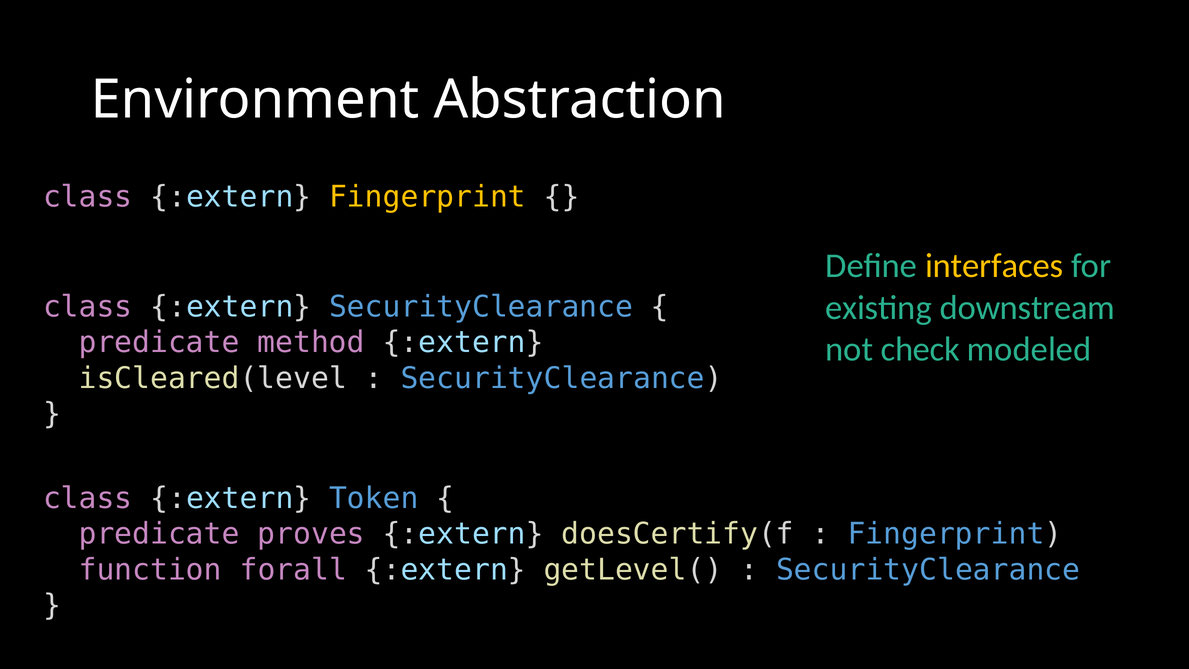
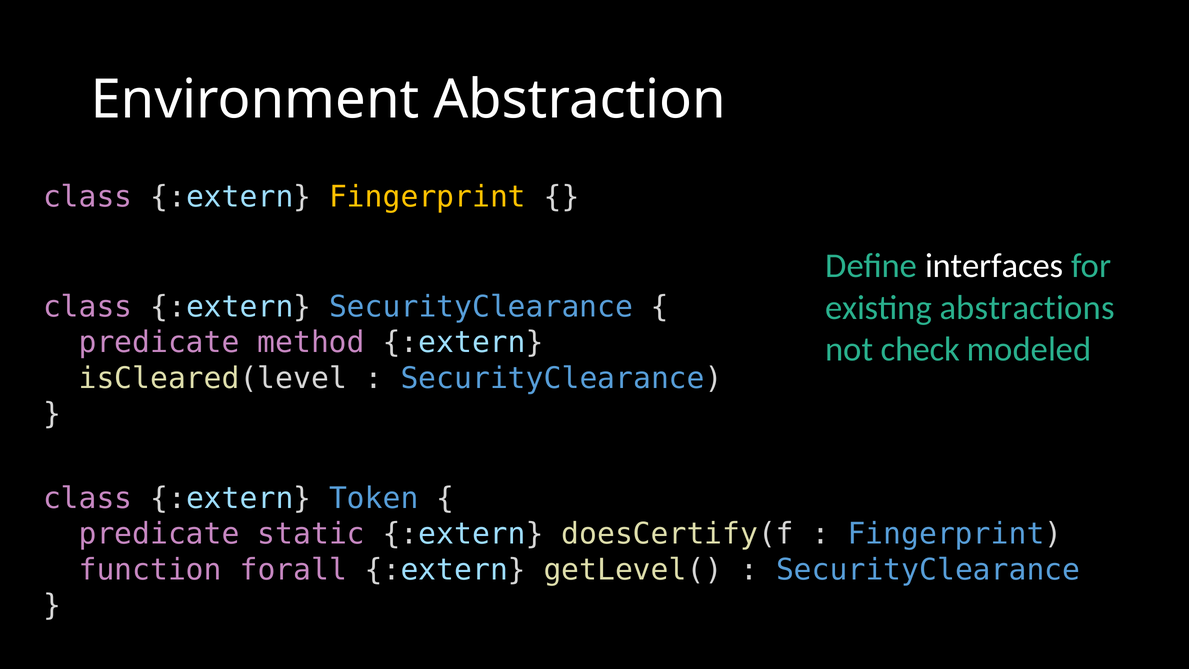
interfaces colour: yellow -> white
downstream: downstream -> abstractions
proves: proves -> static
